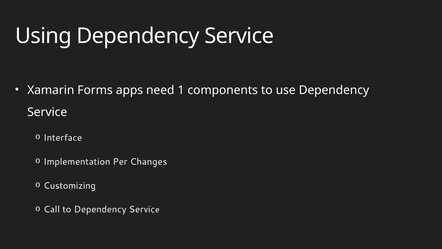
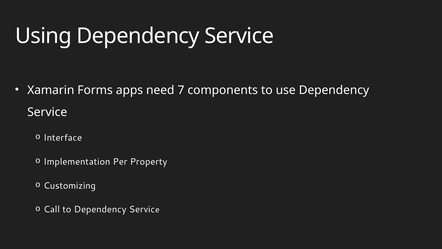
1: 1 -> 7
Changes: Changes -> Property
